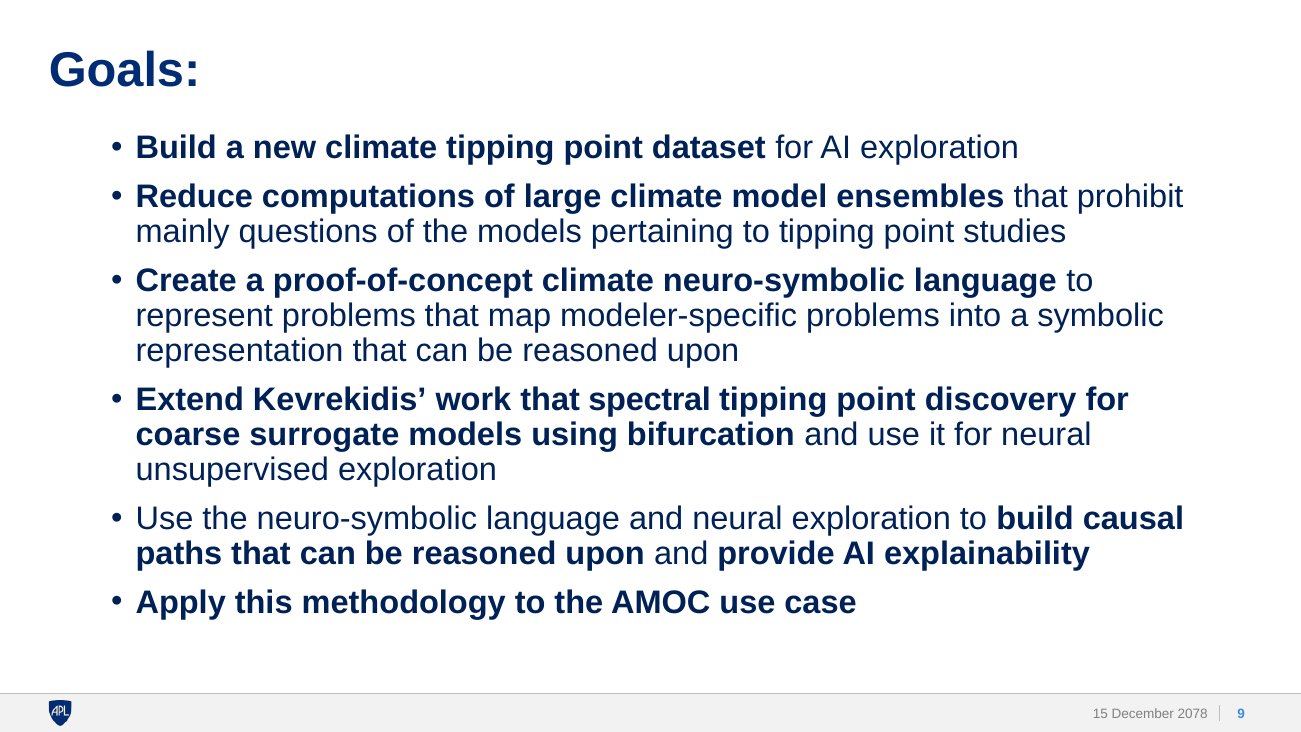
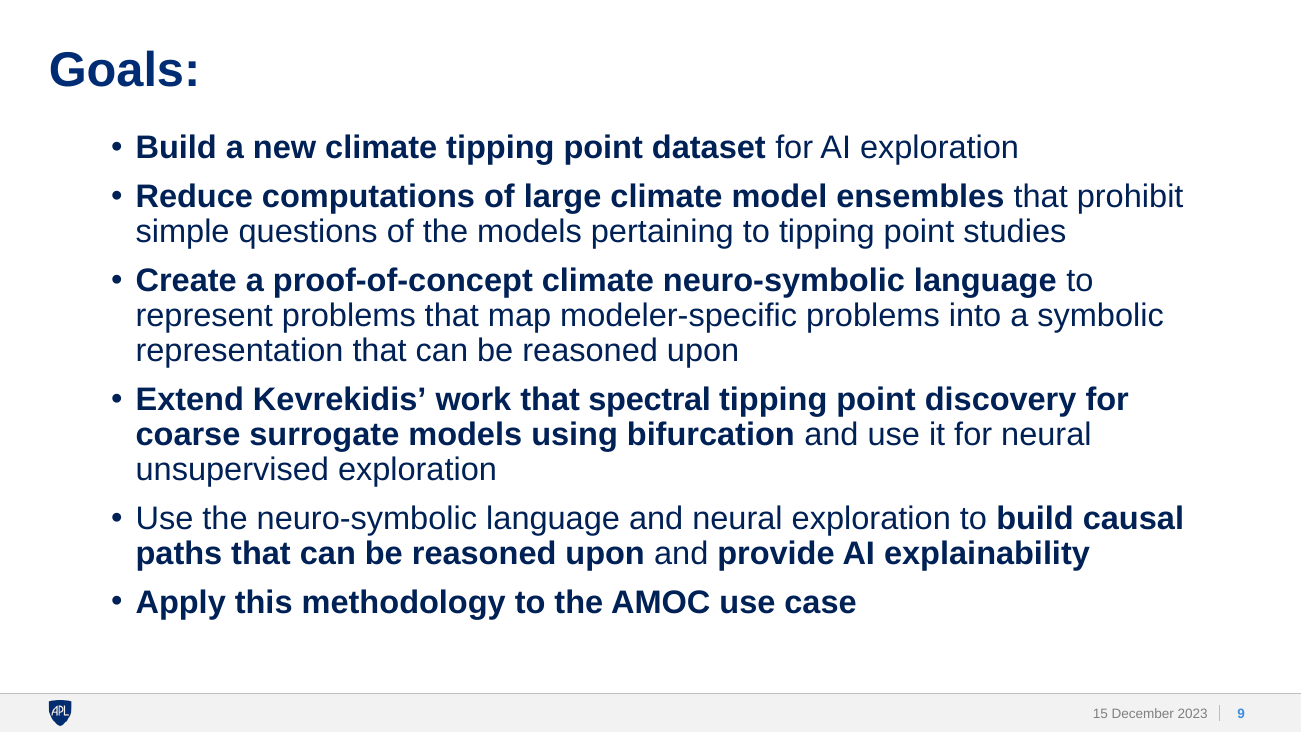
mainly: mainly -> simple
2078: 2078 -> 2023
